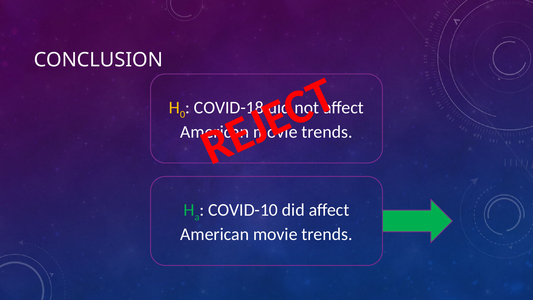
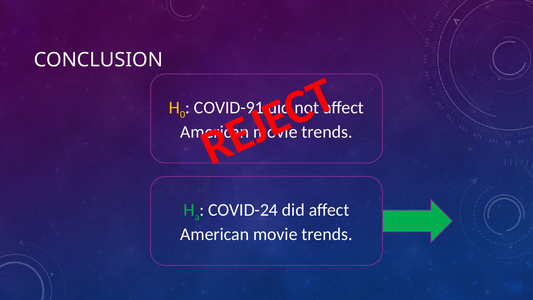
COVID-18: COVID-18 -> COVID-91
COVID-10: COVID-10 -> COVID-24
